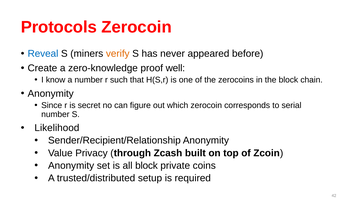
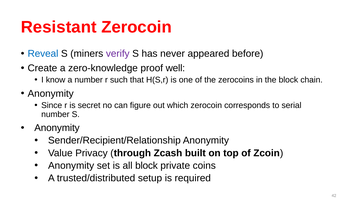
Protocols: Protocols -> Resistant
verify colour: orange -> purple
Likelihood at (57, 128): Likelihood -> Anonymity
